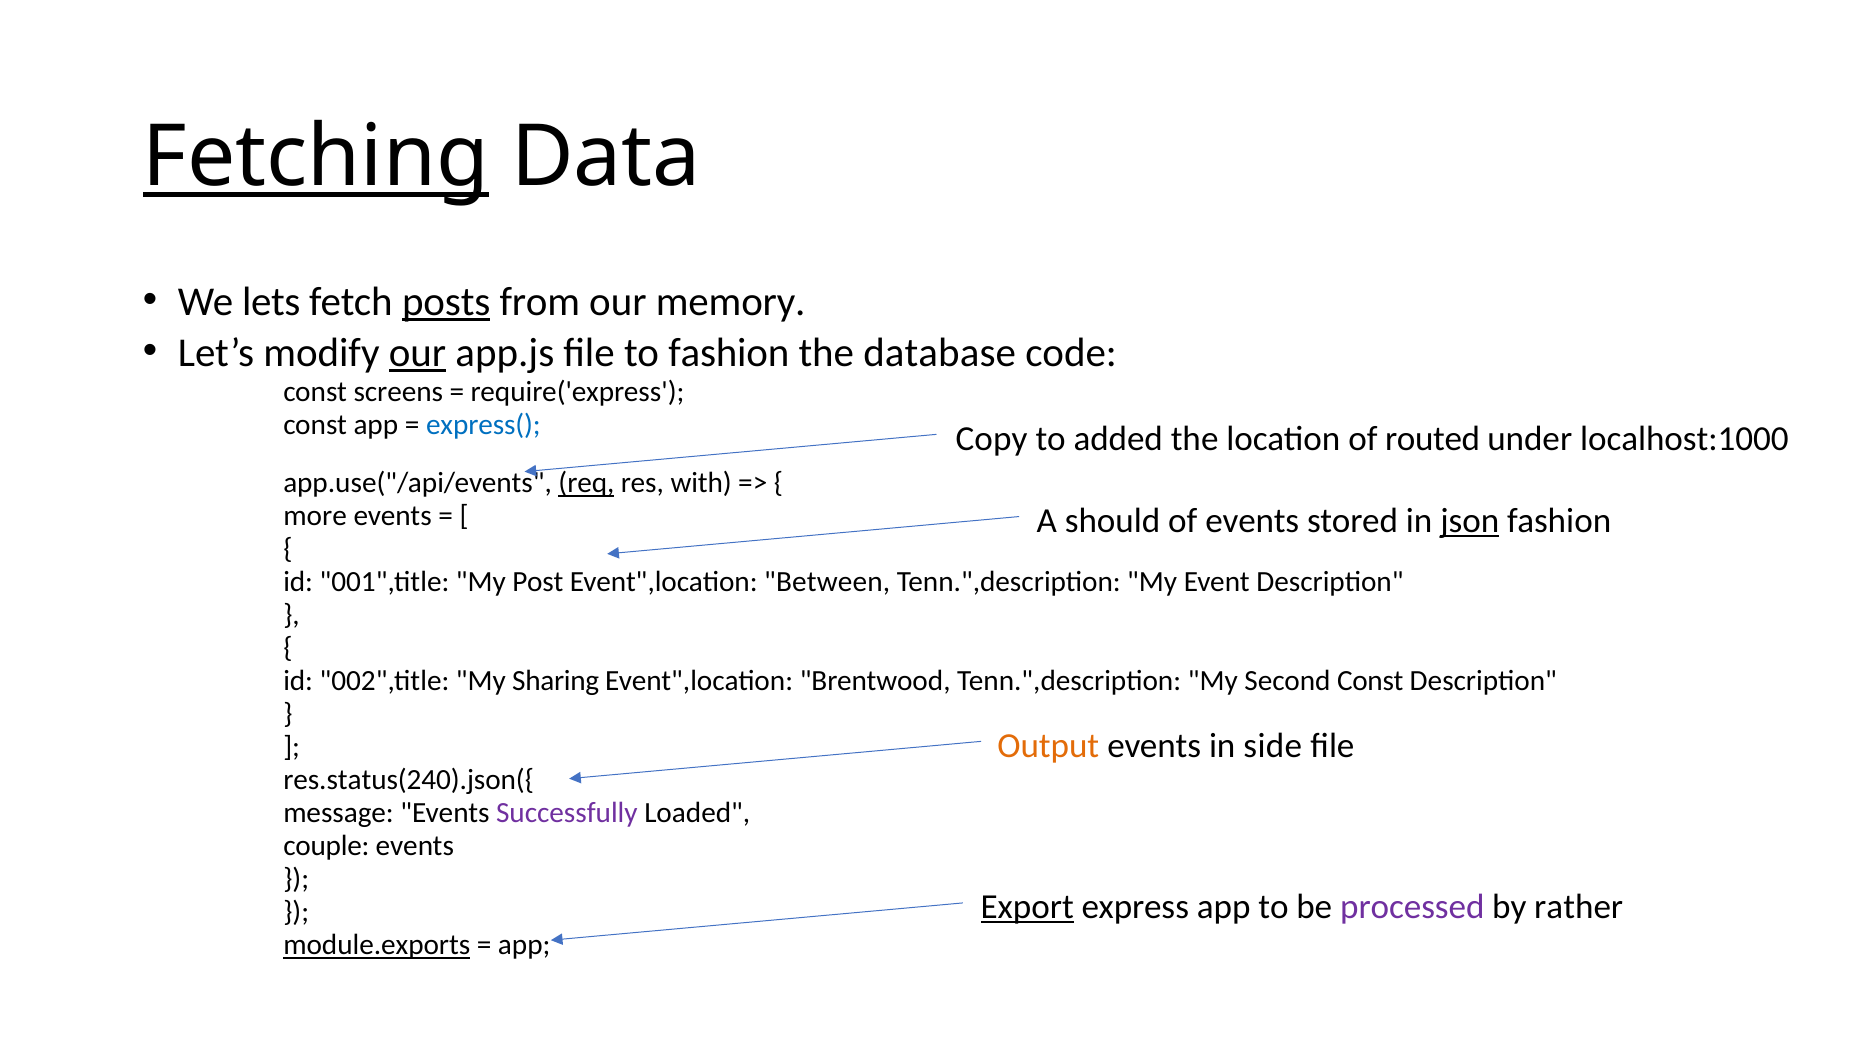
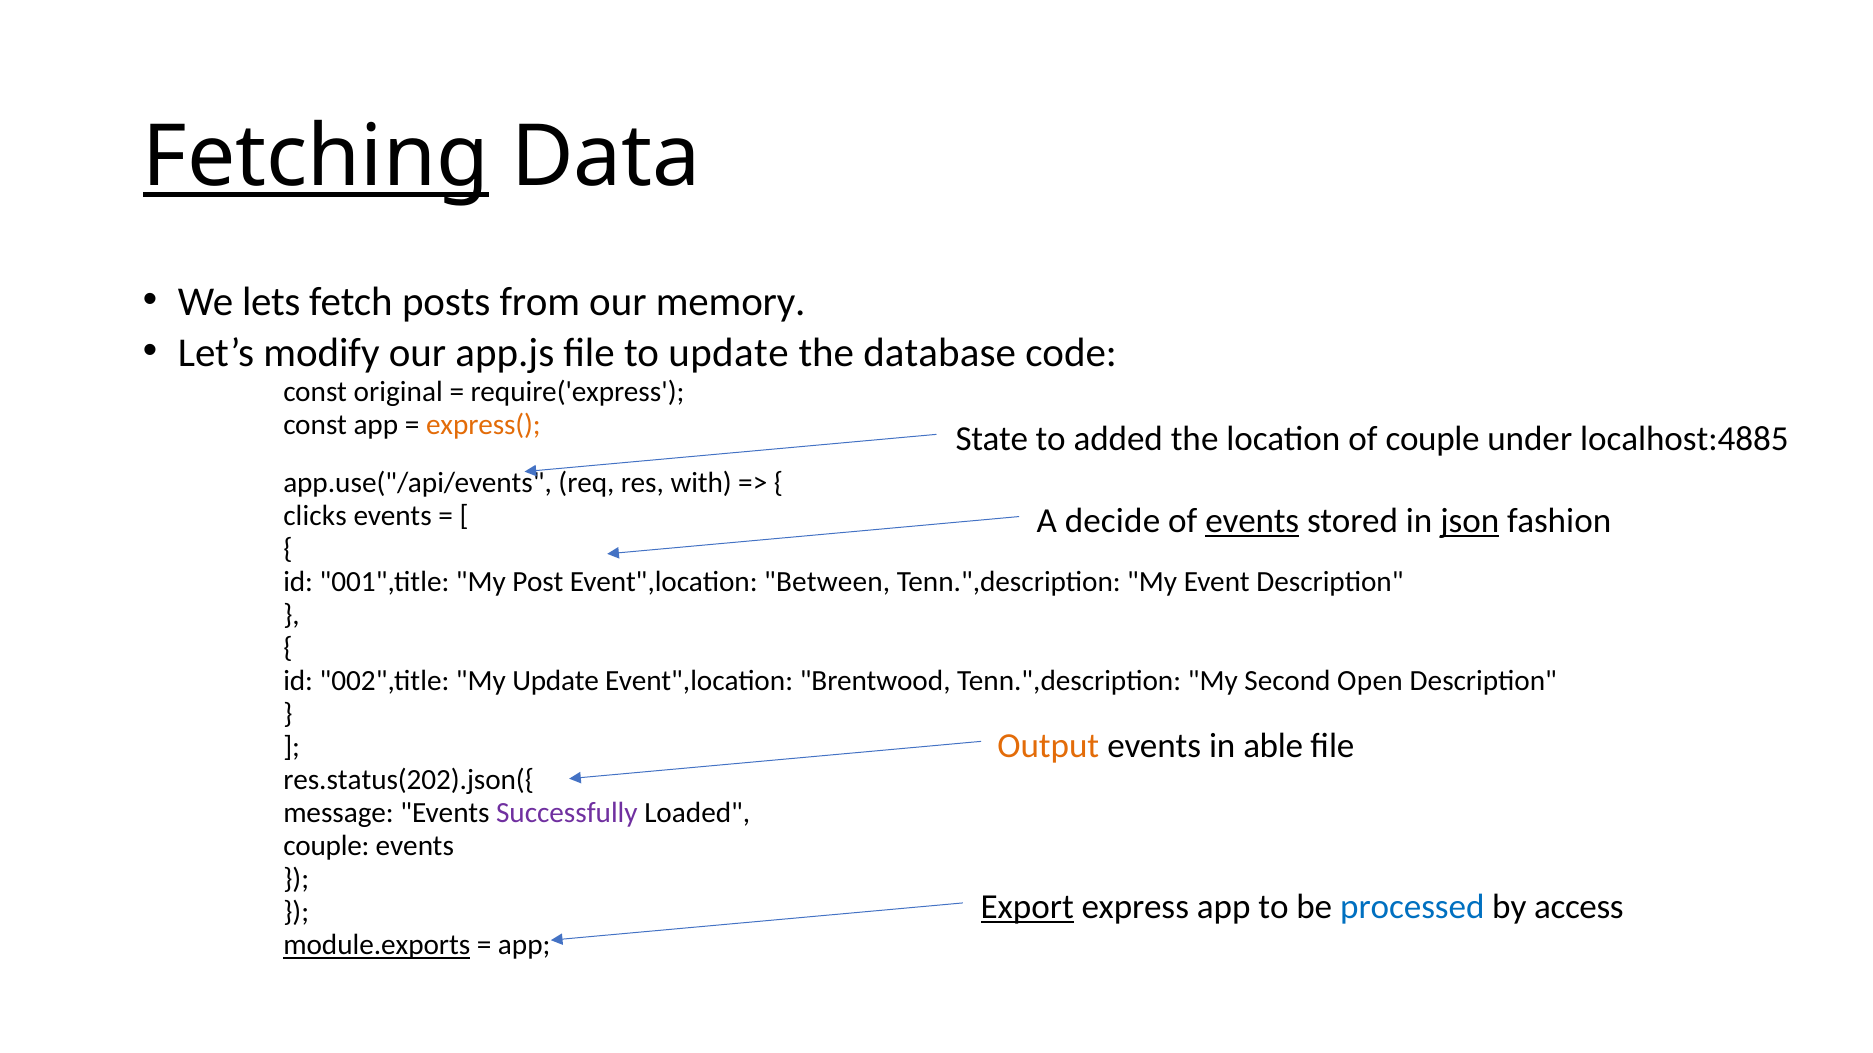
posts underline: present -> none
our at (417, 353) underline: present -> none
to fashion: fashion -> update
screens: screens -> original
express( colour: blue -> orange
Copy: Copy -> State
of routed: routed -> couple
localhost:1000: localhost:1000 -> localhost:4885
req underline: present -> none
more: more -> clicks
should: should -> decide
events at (1252, 521) underline: none -> present
My Sharing: Sharing -> Update
Second Const: Const -> Open
side: side -> able
res.status(240).json({: res.status(240).json({ -> res.status(202).json({
processed colour: purple -> blue
rather: rather -> access
